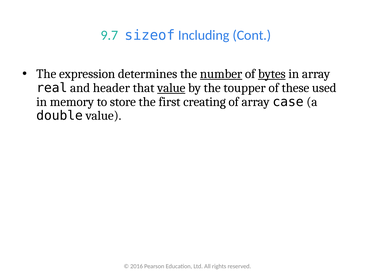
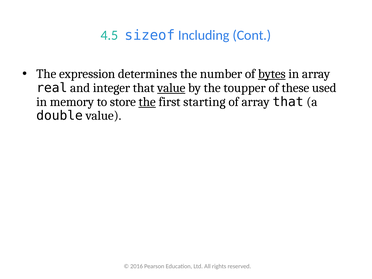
9.7: 9.7 -> 4.5
number underline: present -> none
header: header -> integer
the at (147, 102) underline: none -> present
creating: creating -> starting
array case: case -> that
